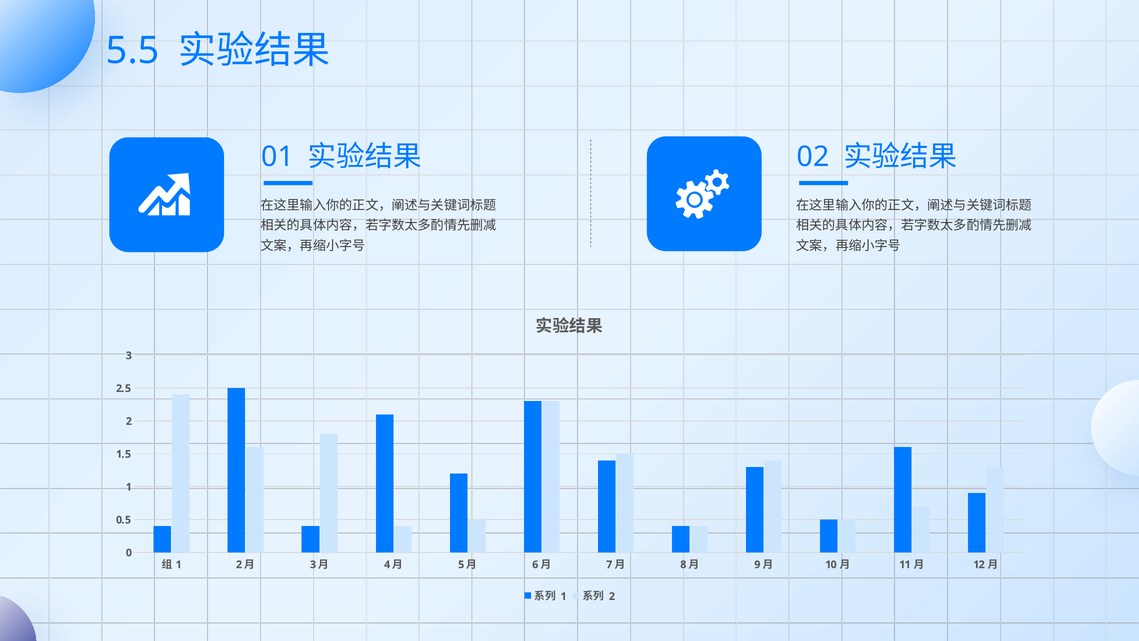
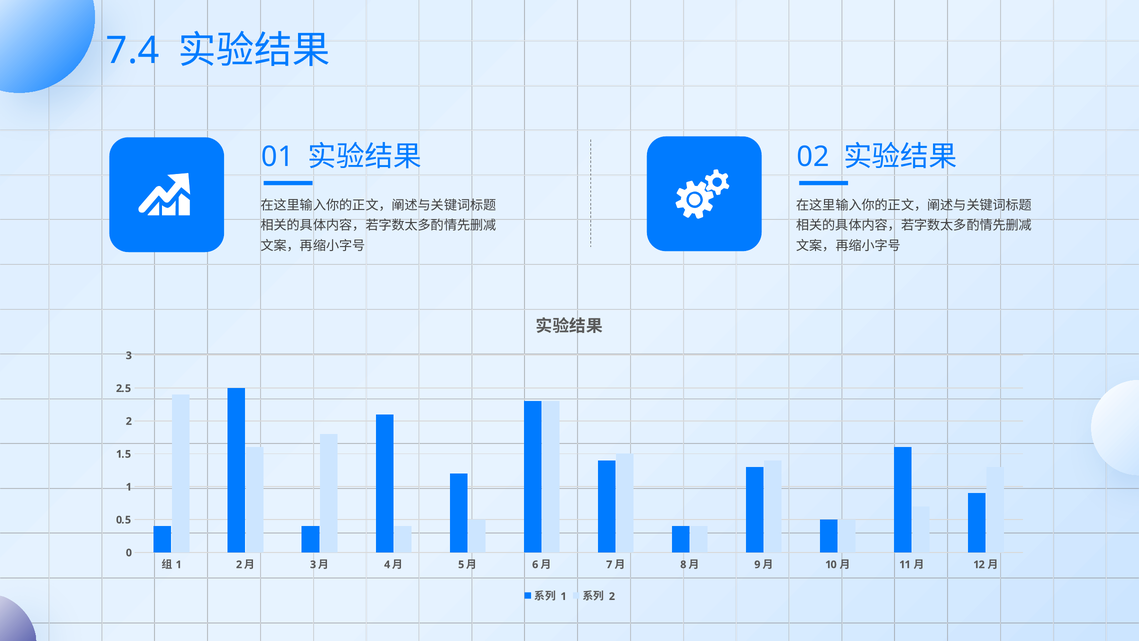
5.5: 5.5 -> 7.4
